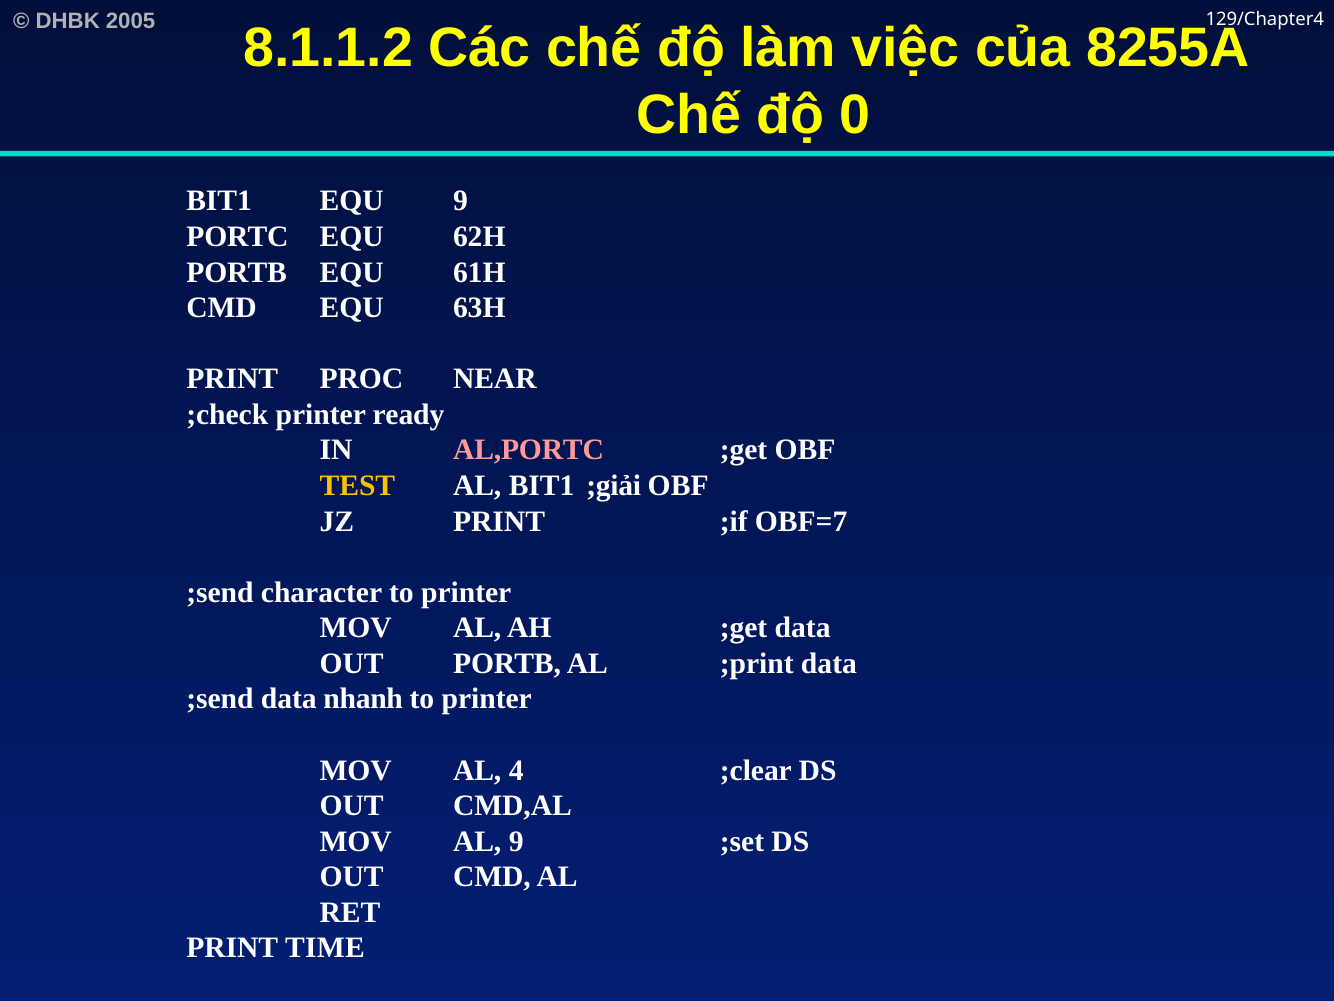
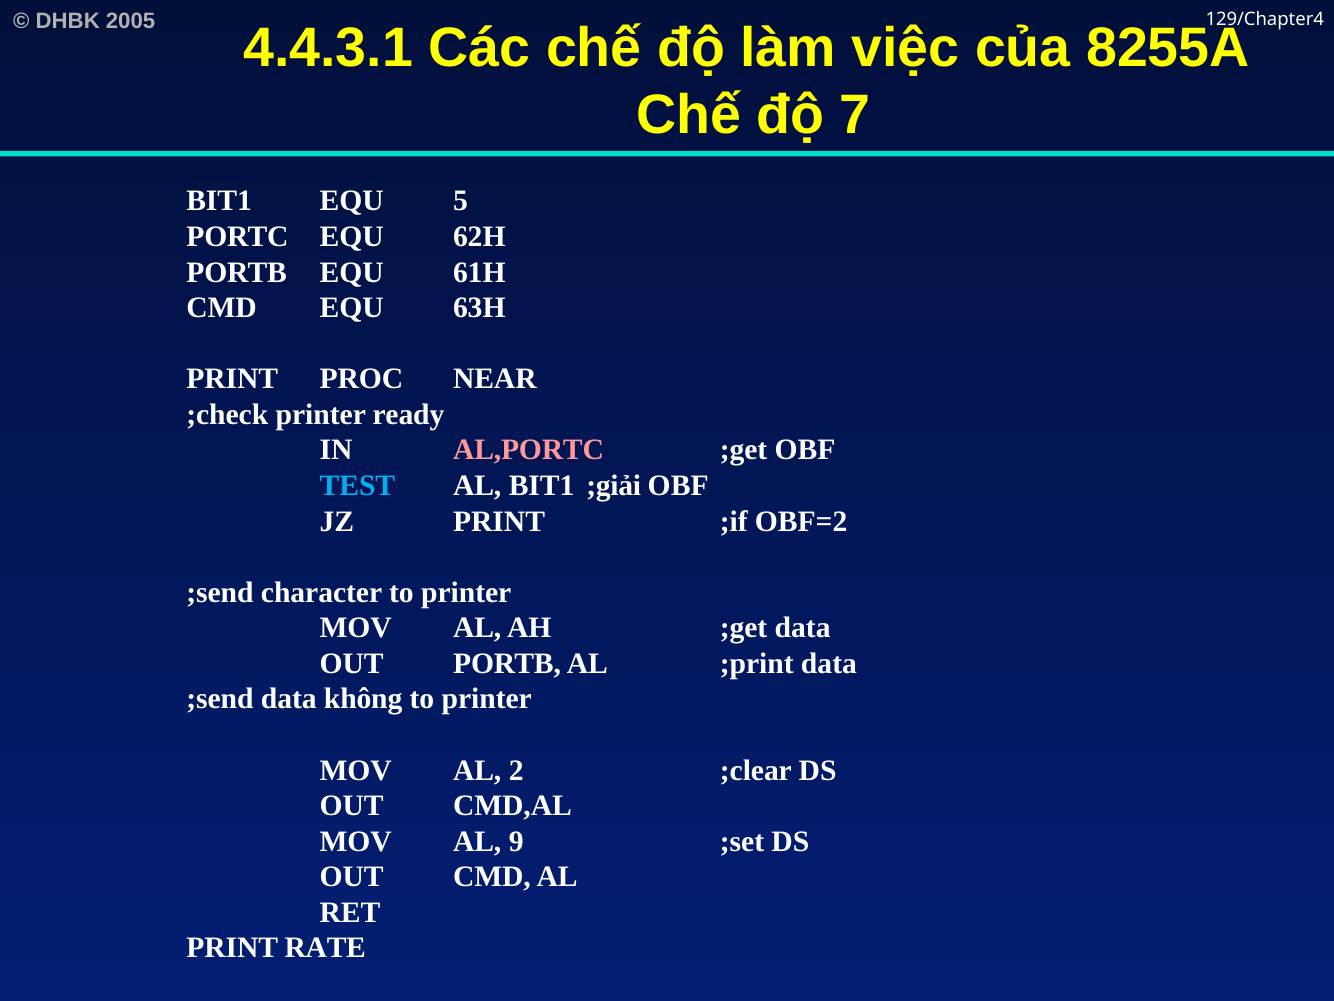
8.1.1.2: 8.1.1.2 -> 4.4.3.1
0: 0 -> 7
EQU 9: 9 -> 5
TEST colour: yellow -> light blue
OBF=7: OBF=7 -> OBF=2
nhanh: nhanh -> không
4: 4 -> 2
TIME: TIME -> RATE
